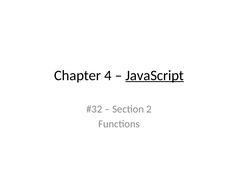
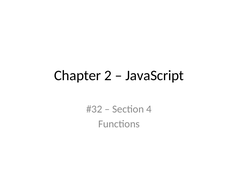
4: 4 -> 2
JavaScript underline: present -> none
2: 2 -> 4
